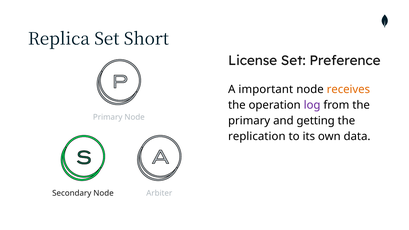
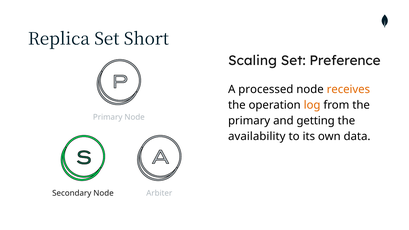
License: License -> Scaling
important: important -> processed
log colour: purple -> orange
replication: replication -> availability
